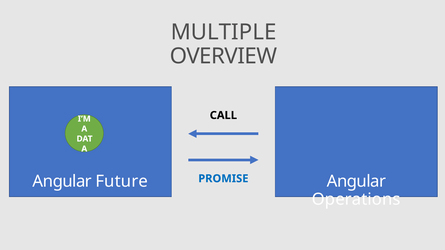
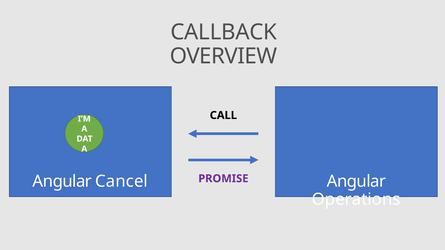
MULTIPLE: MULTIPLE -> CALLBACK
PROMISE colour: blue -> purple
Future: Future -> Cancel
